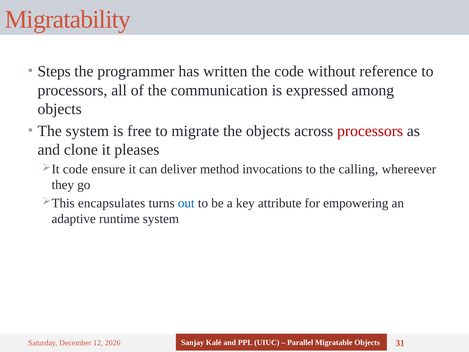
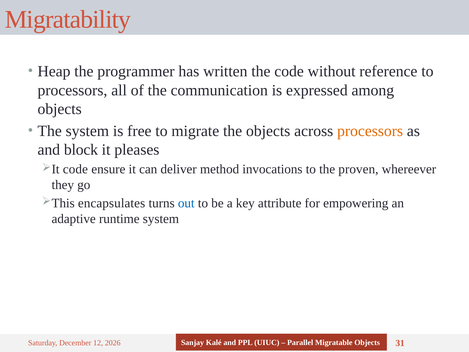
Steps: Steps -> Heap
processors at (370, 131) colour: red -> orange
clone: clone -> block
calling: calling -> proven
